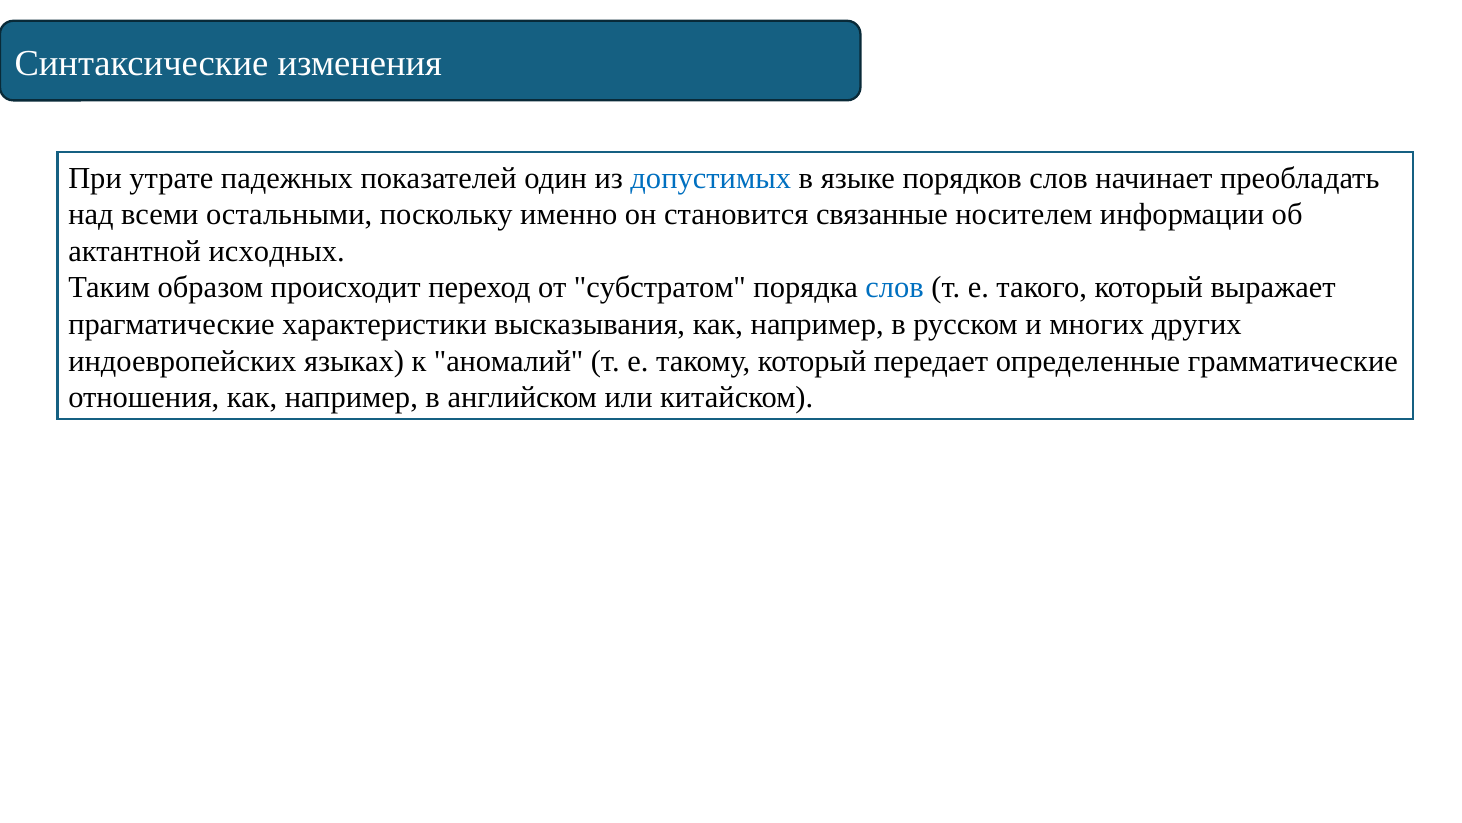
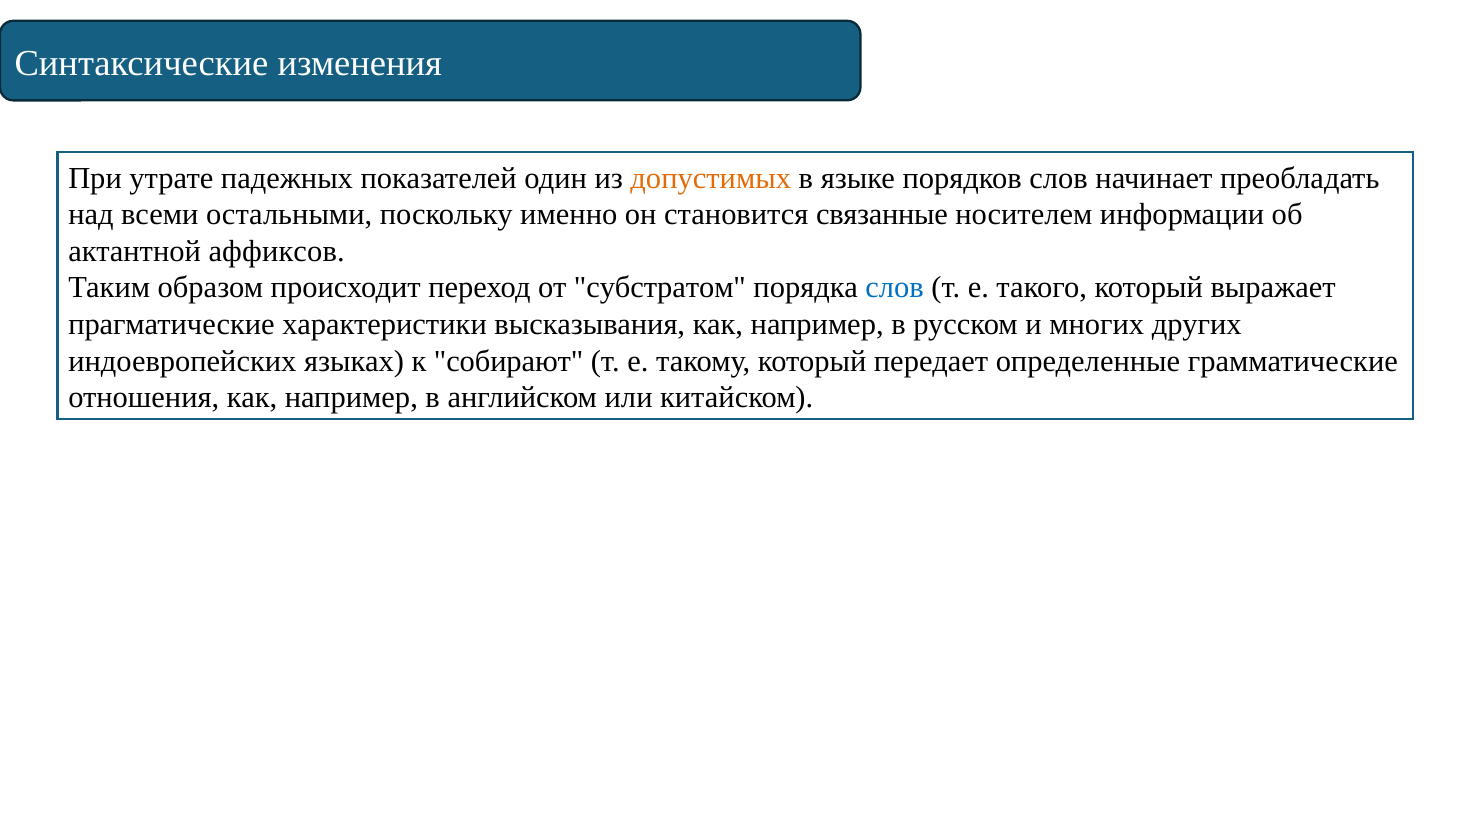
допустимых colour: blue -> orange
исходных: исходных -> аффиксов
аномалий: аномалий -> собирают
